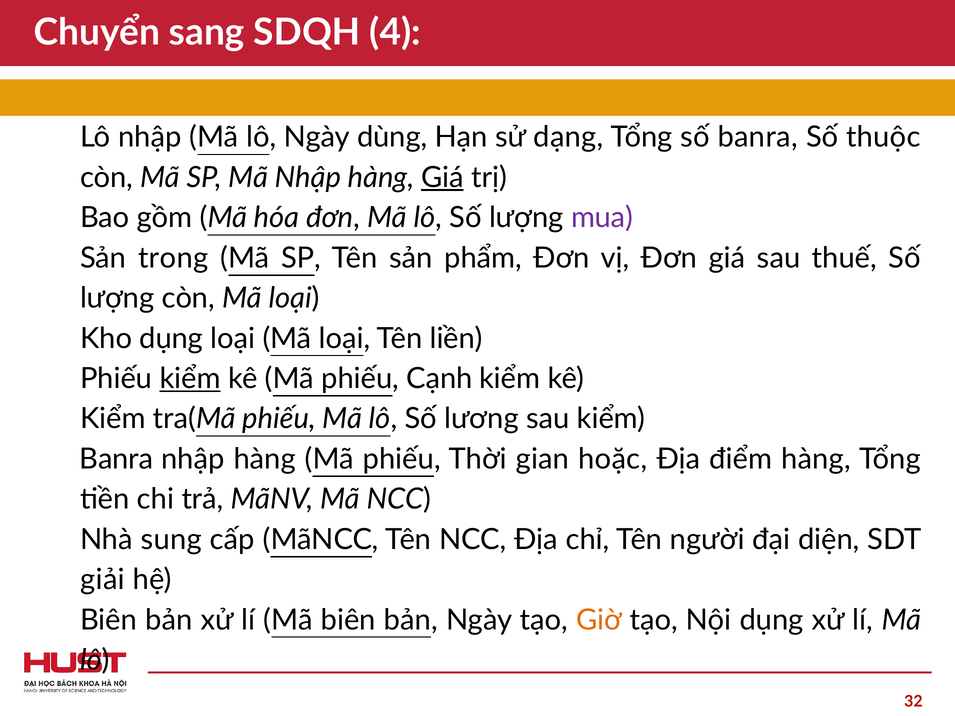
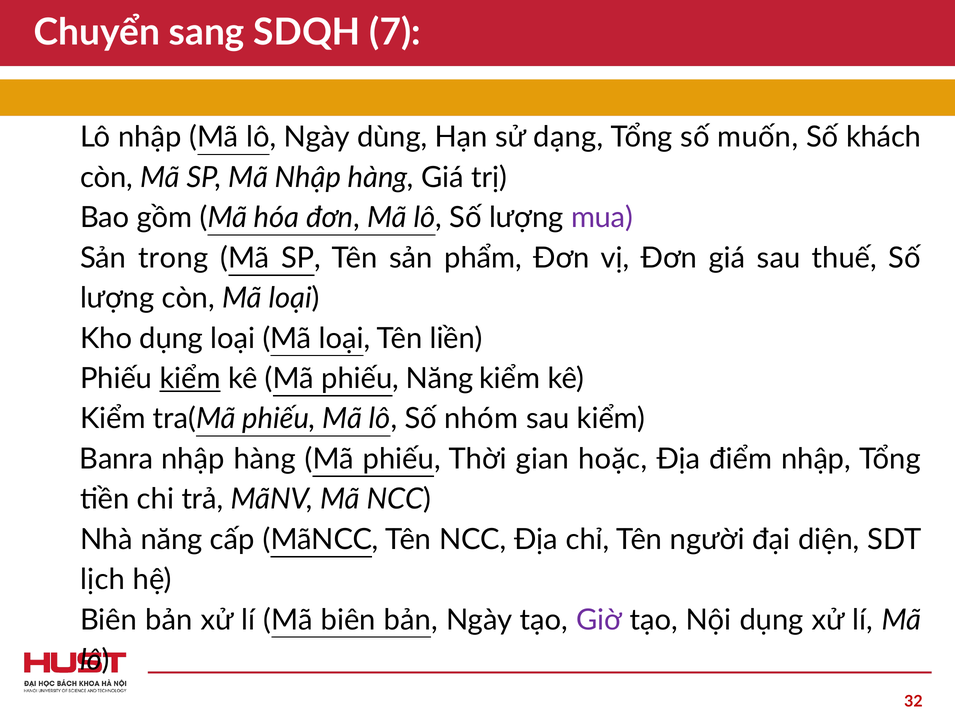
4: 4 -> 7
số banra: banra -> muốn
thuộc: thuộc -> khách
Giá at (442, 178) underline: present -> none
phiếu Cạnh: Cạnh -> Năng
lương: lương -> nhóm
điểm hàng: hàng -> nhập
Nhà sung: sung -> năng
giải: giải -> lịch
Giờ colour: orange -> purple
